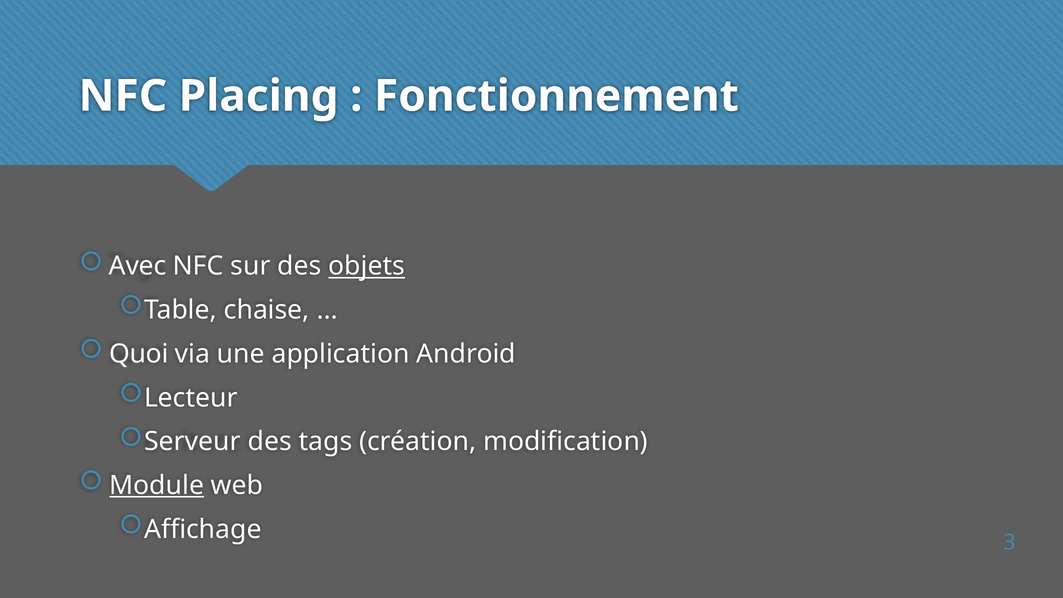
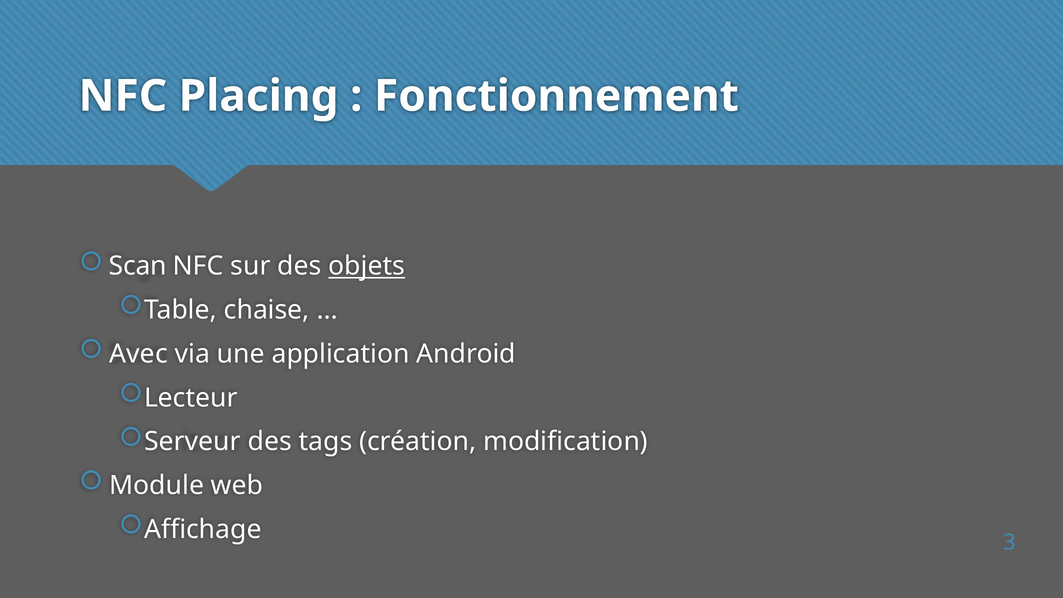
Avec: Avec -> Scan
Quoi: Quoi -> Avec
Module underline: present -> none
